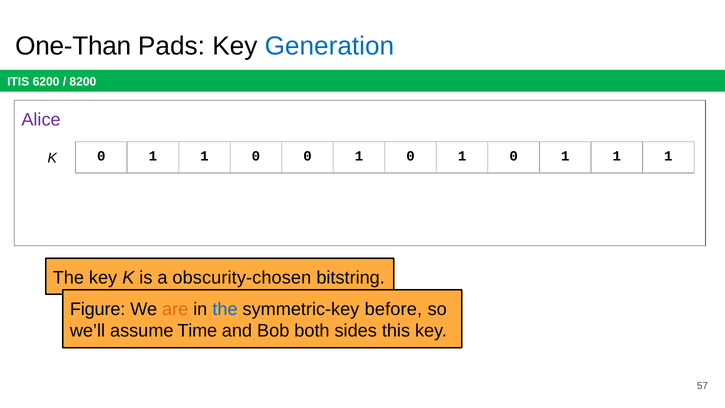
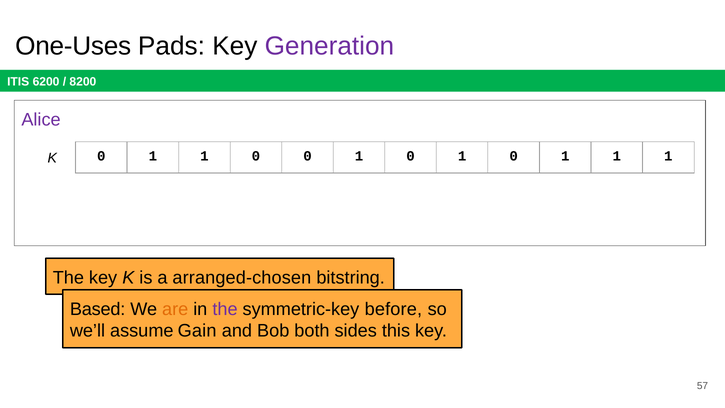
One-Than: One-Than -> One-Uses
Generation colour: blue -> purple
obscurity-chosen: obscurity-chosen -> arranged-chosen
Figure: Figure -> Based
the at (225, 309) colour: blue -> purple
Time: Time -> Gain
